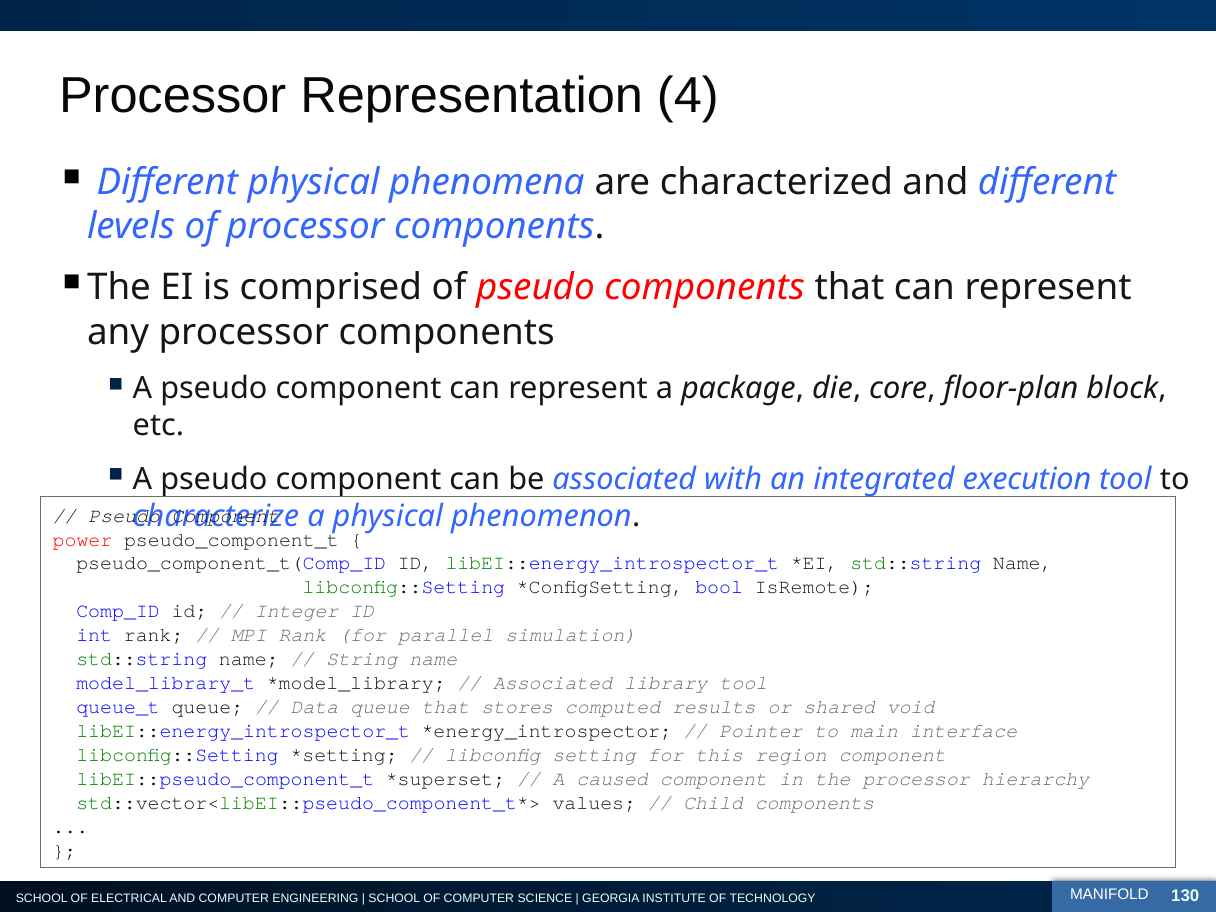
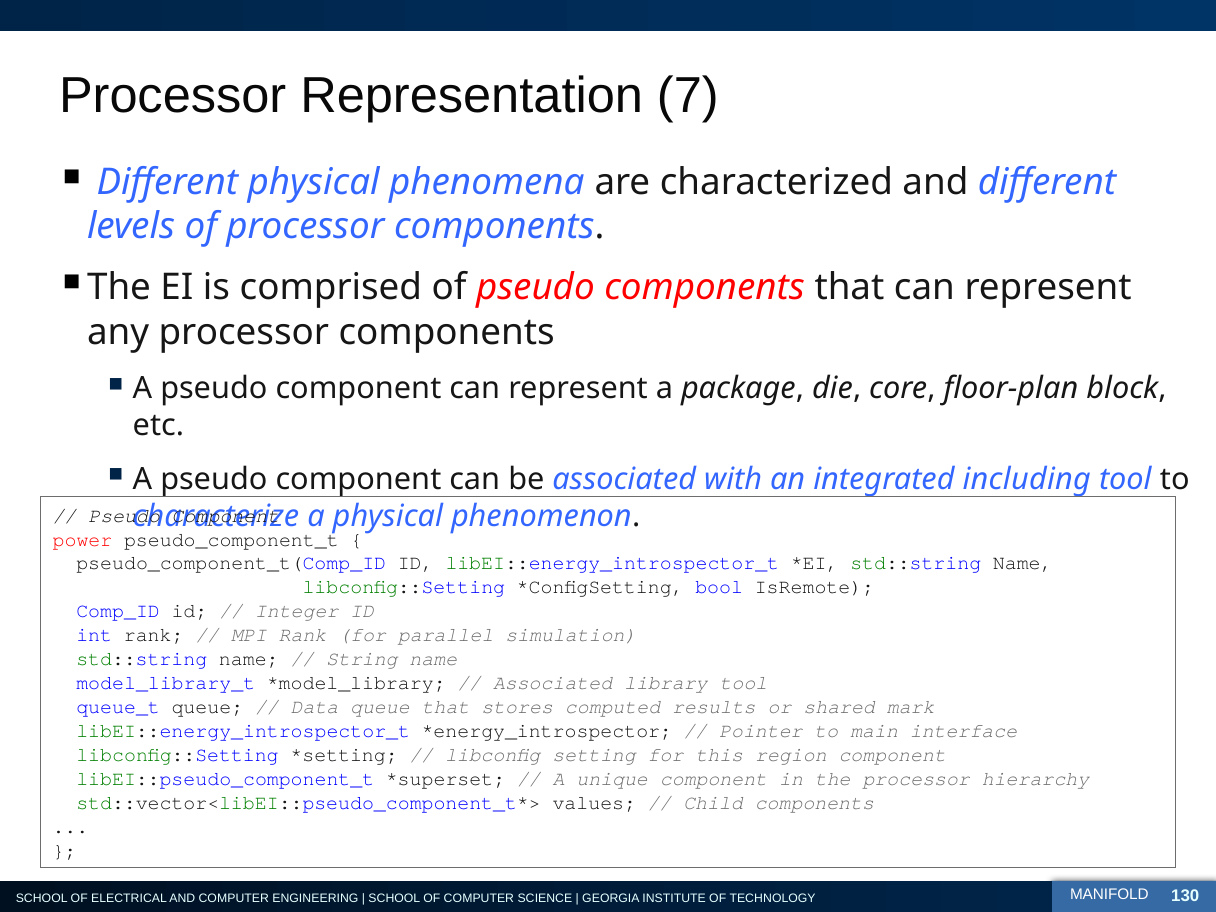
4: 4 -> 7
execution: execution -> including
void: void -> mark
caused: caused -> unique
